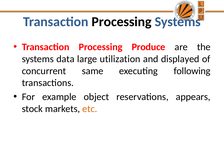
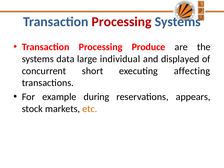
Processing at (122, 22) colour: black -> red
utilization: utilization -> individual
same: same -> short
following: following -> affecting
object: object -> during
